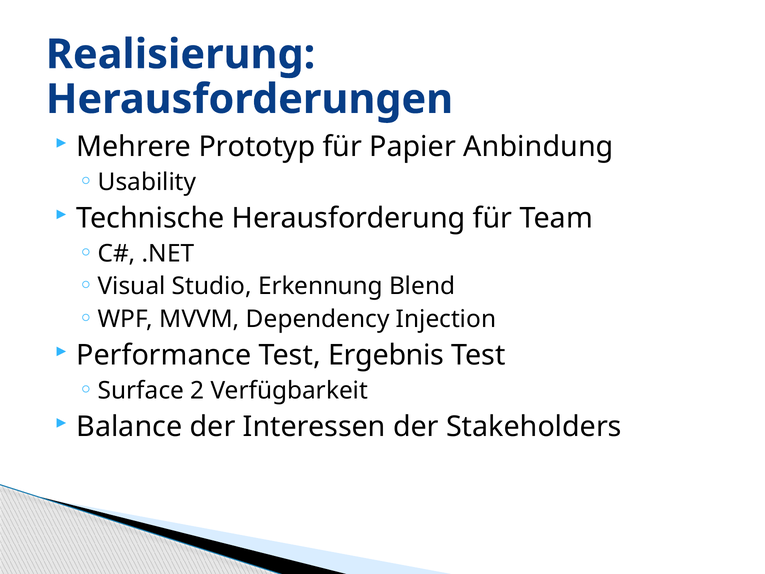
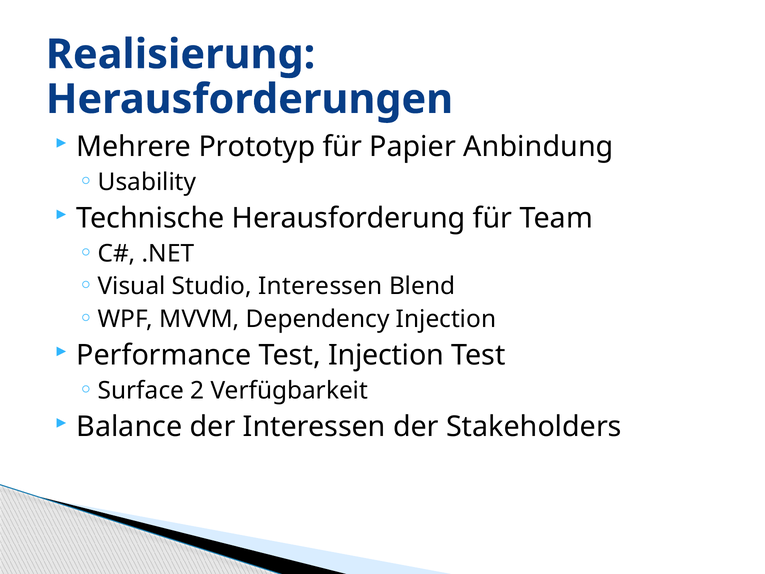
Studio Erkennung: Erkennung -> Interessen
Test Ergebnis: Ergebnis -> Injection
